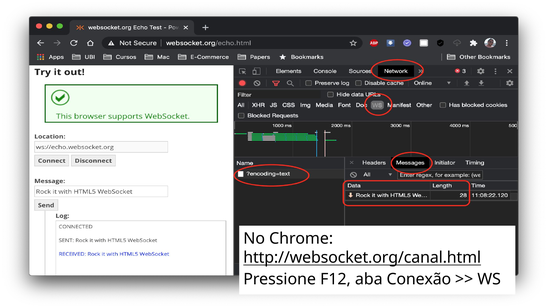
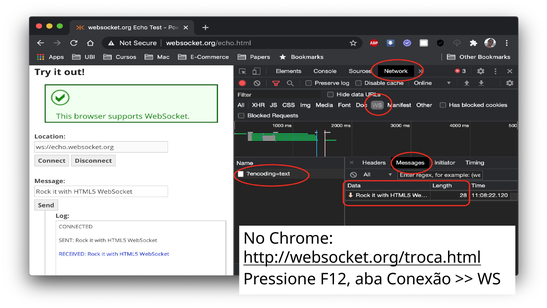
http://websocket.org/canal.html: http://websocket.org/canal.html -> http://websocket.org/troca.html
